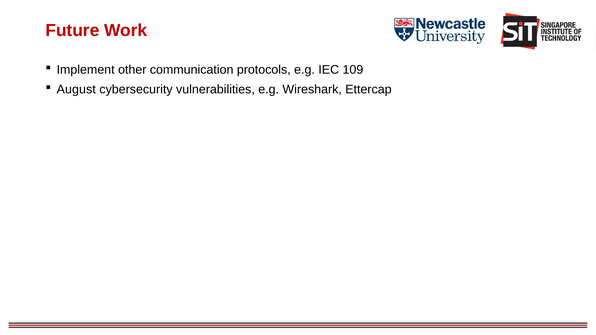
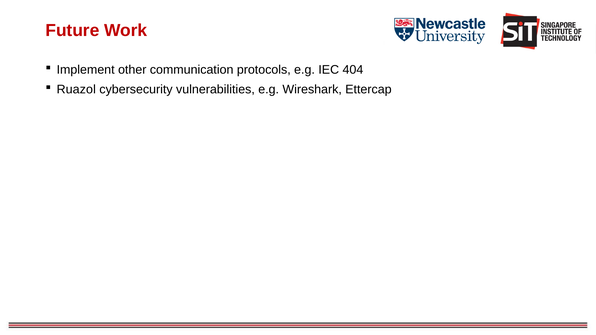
109: 109 -> 404
August: August -> Ruazol
